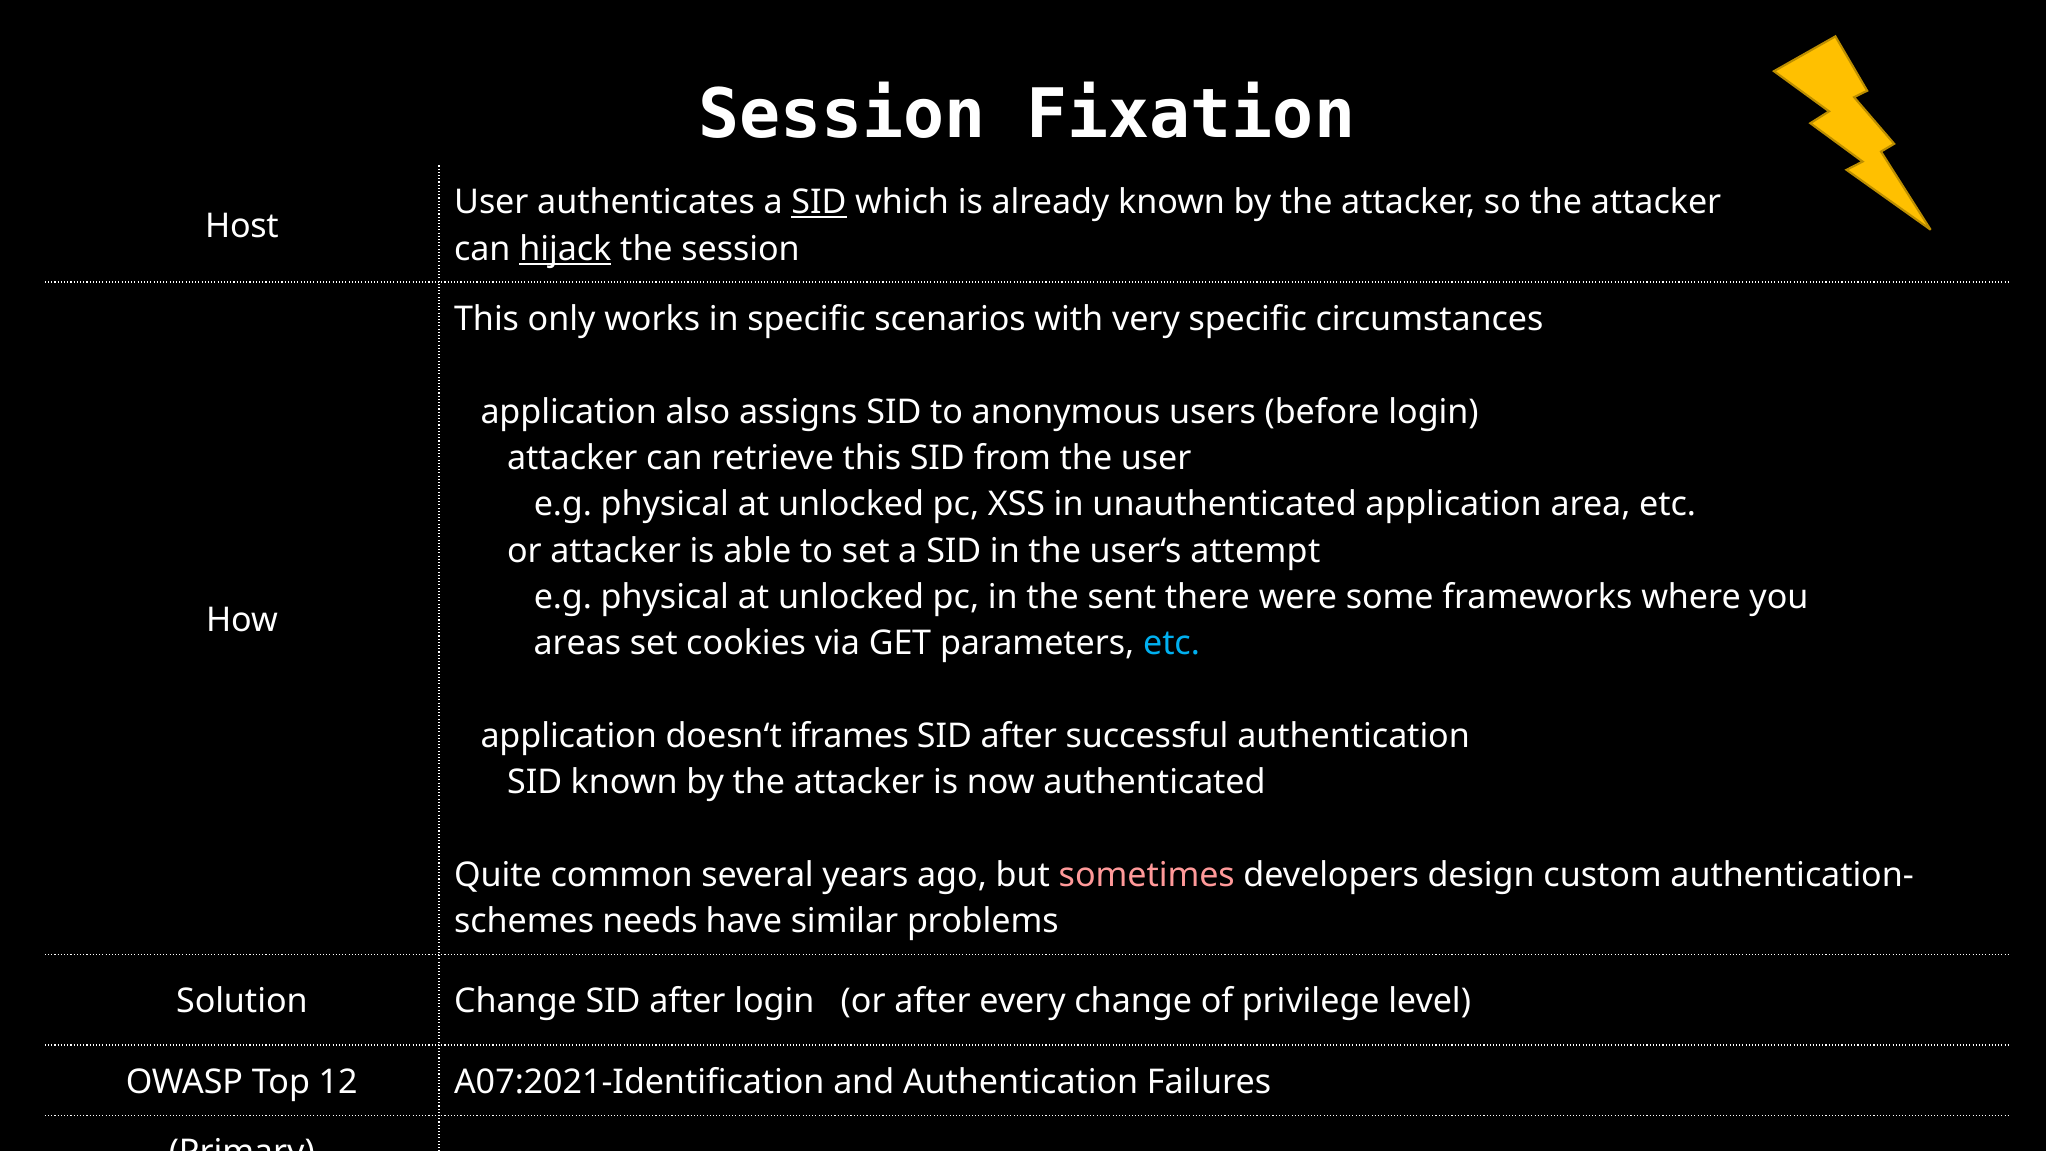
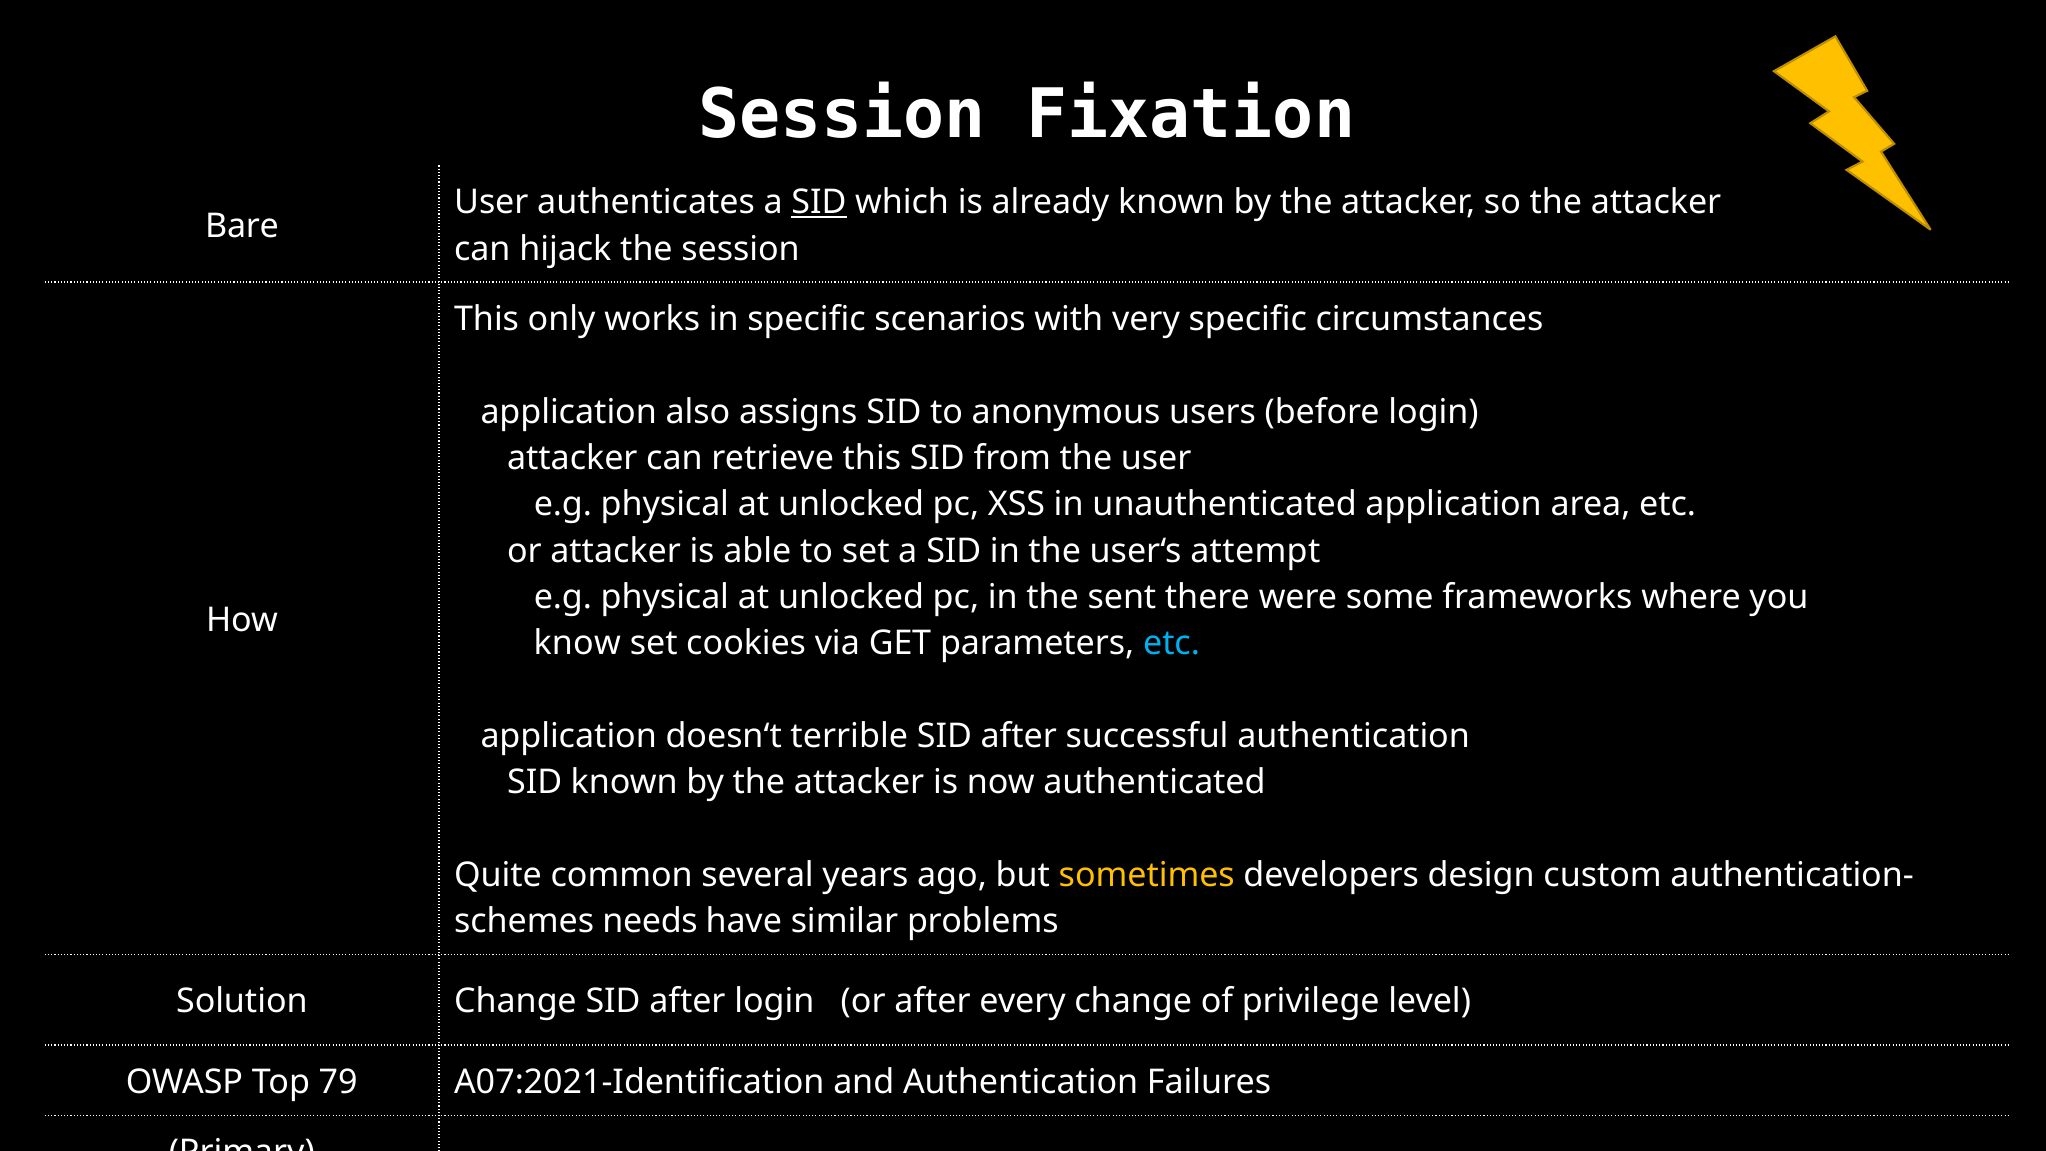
Host: Host -> Bare
hijack underline: present -> none
areas: areas -> know
iframes: iframes -> terrible
sometimes colour: pink -> yellow
12: 12 -> 79
